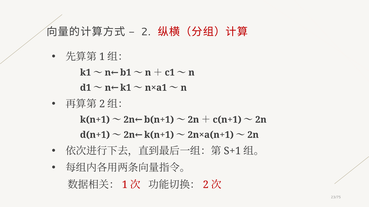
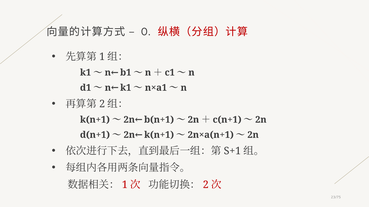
2 at (146, 32): 2 -> 0
